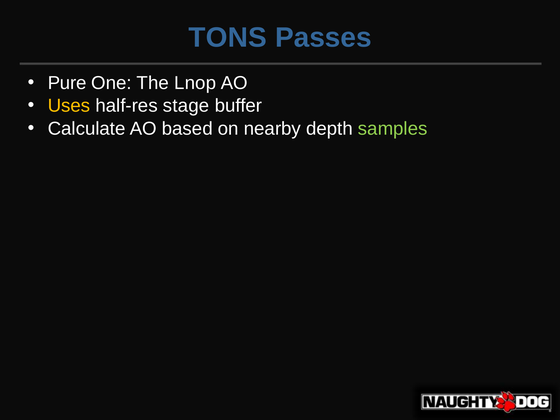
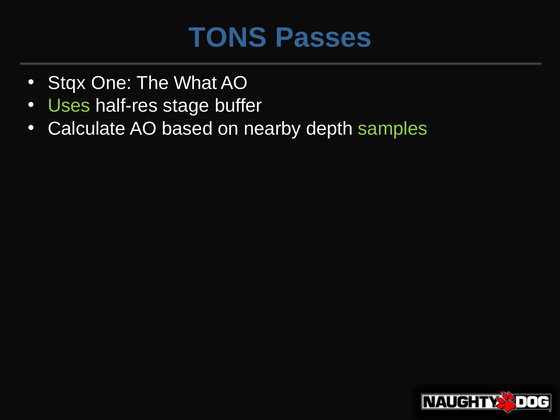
Pure: Pure -> Stqx
Lnop: Lnop -> What
Uses colour: yellow -> light green
